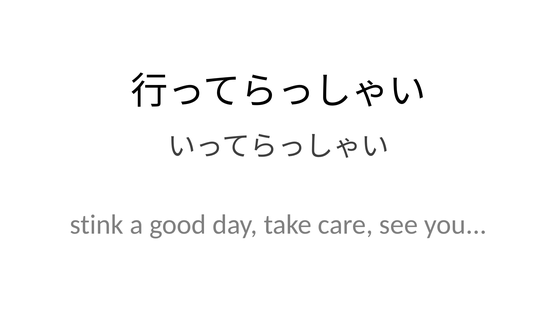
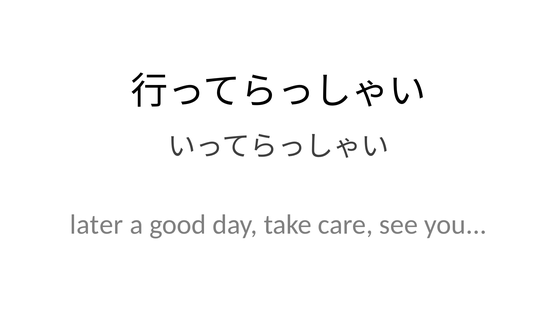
stink: stink -> later
